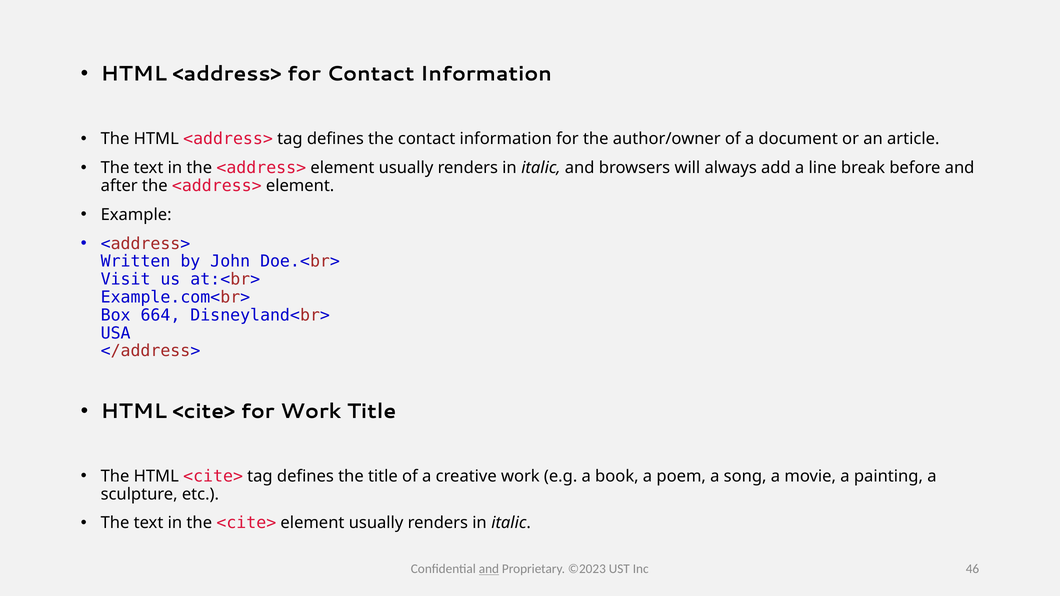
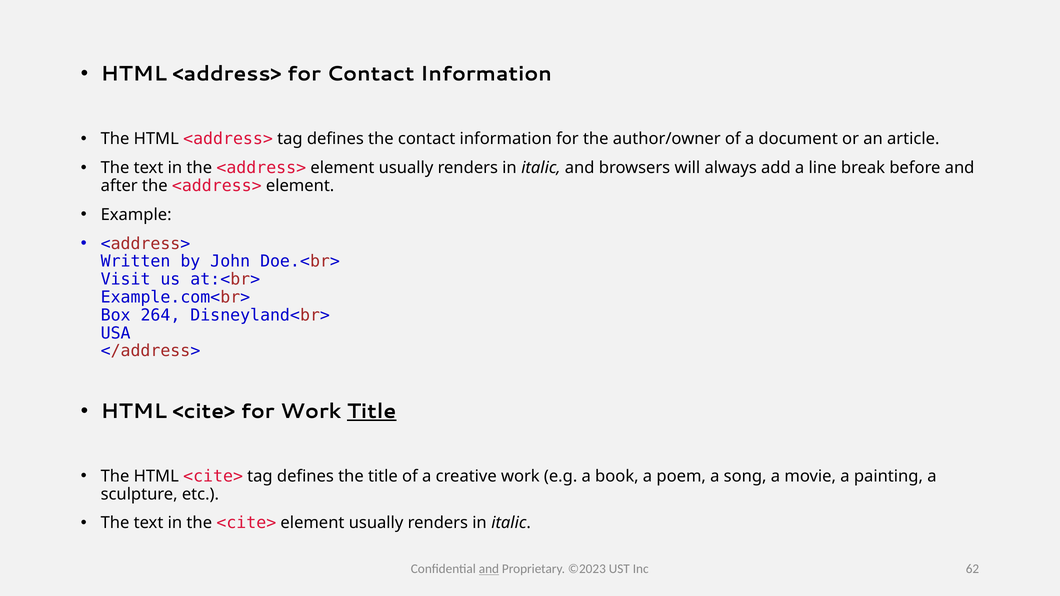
664: 664 -> 264
Title at (372, 411) underline: none -> present
46: 46 -> 62
